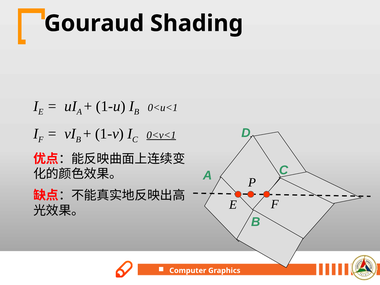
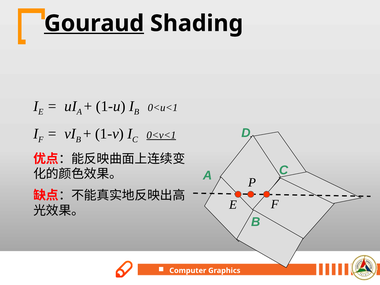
Gouraud underline: none -> present
